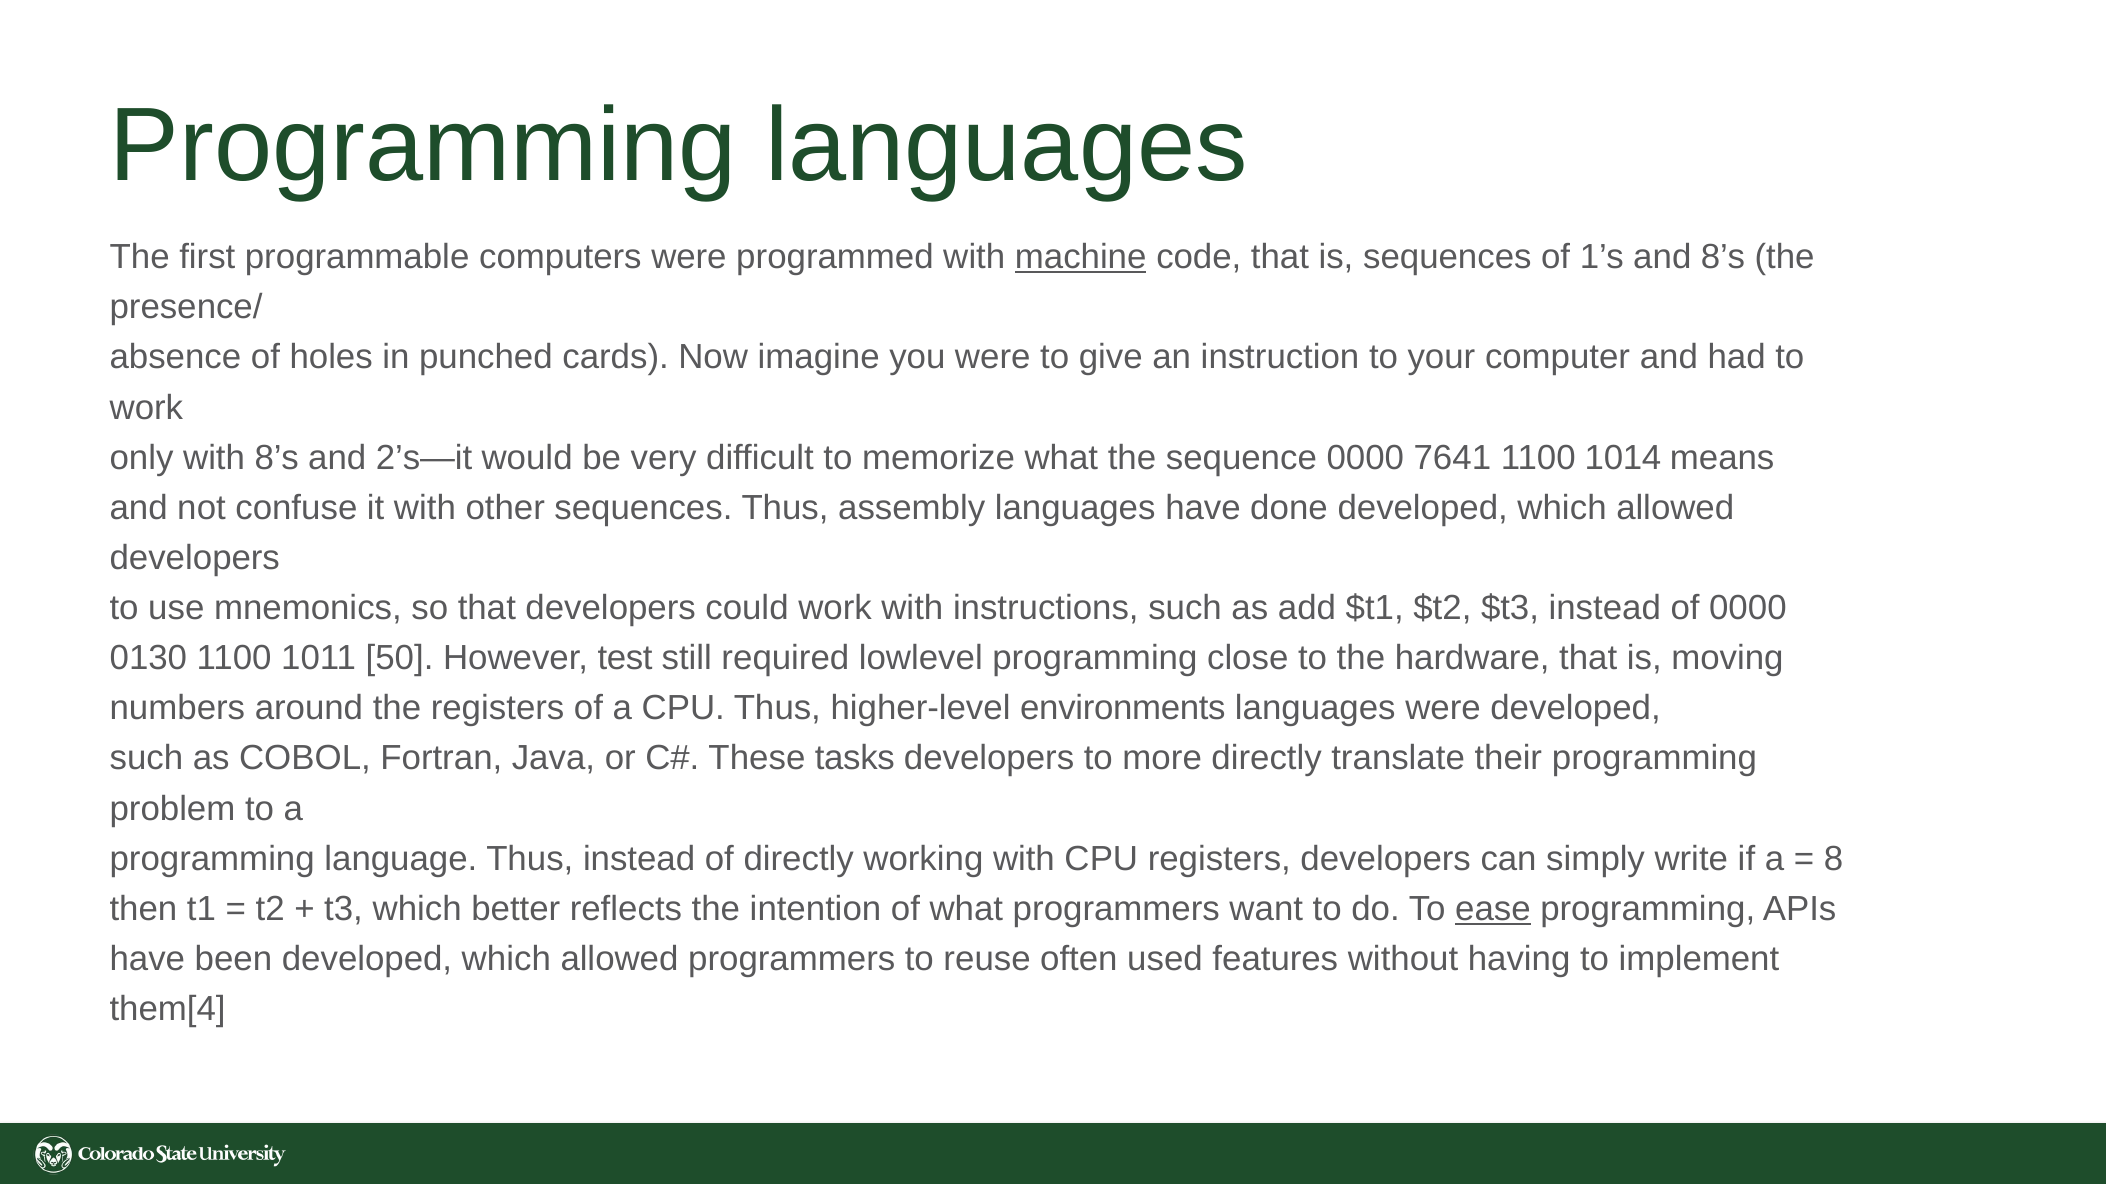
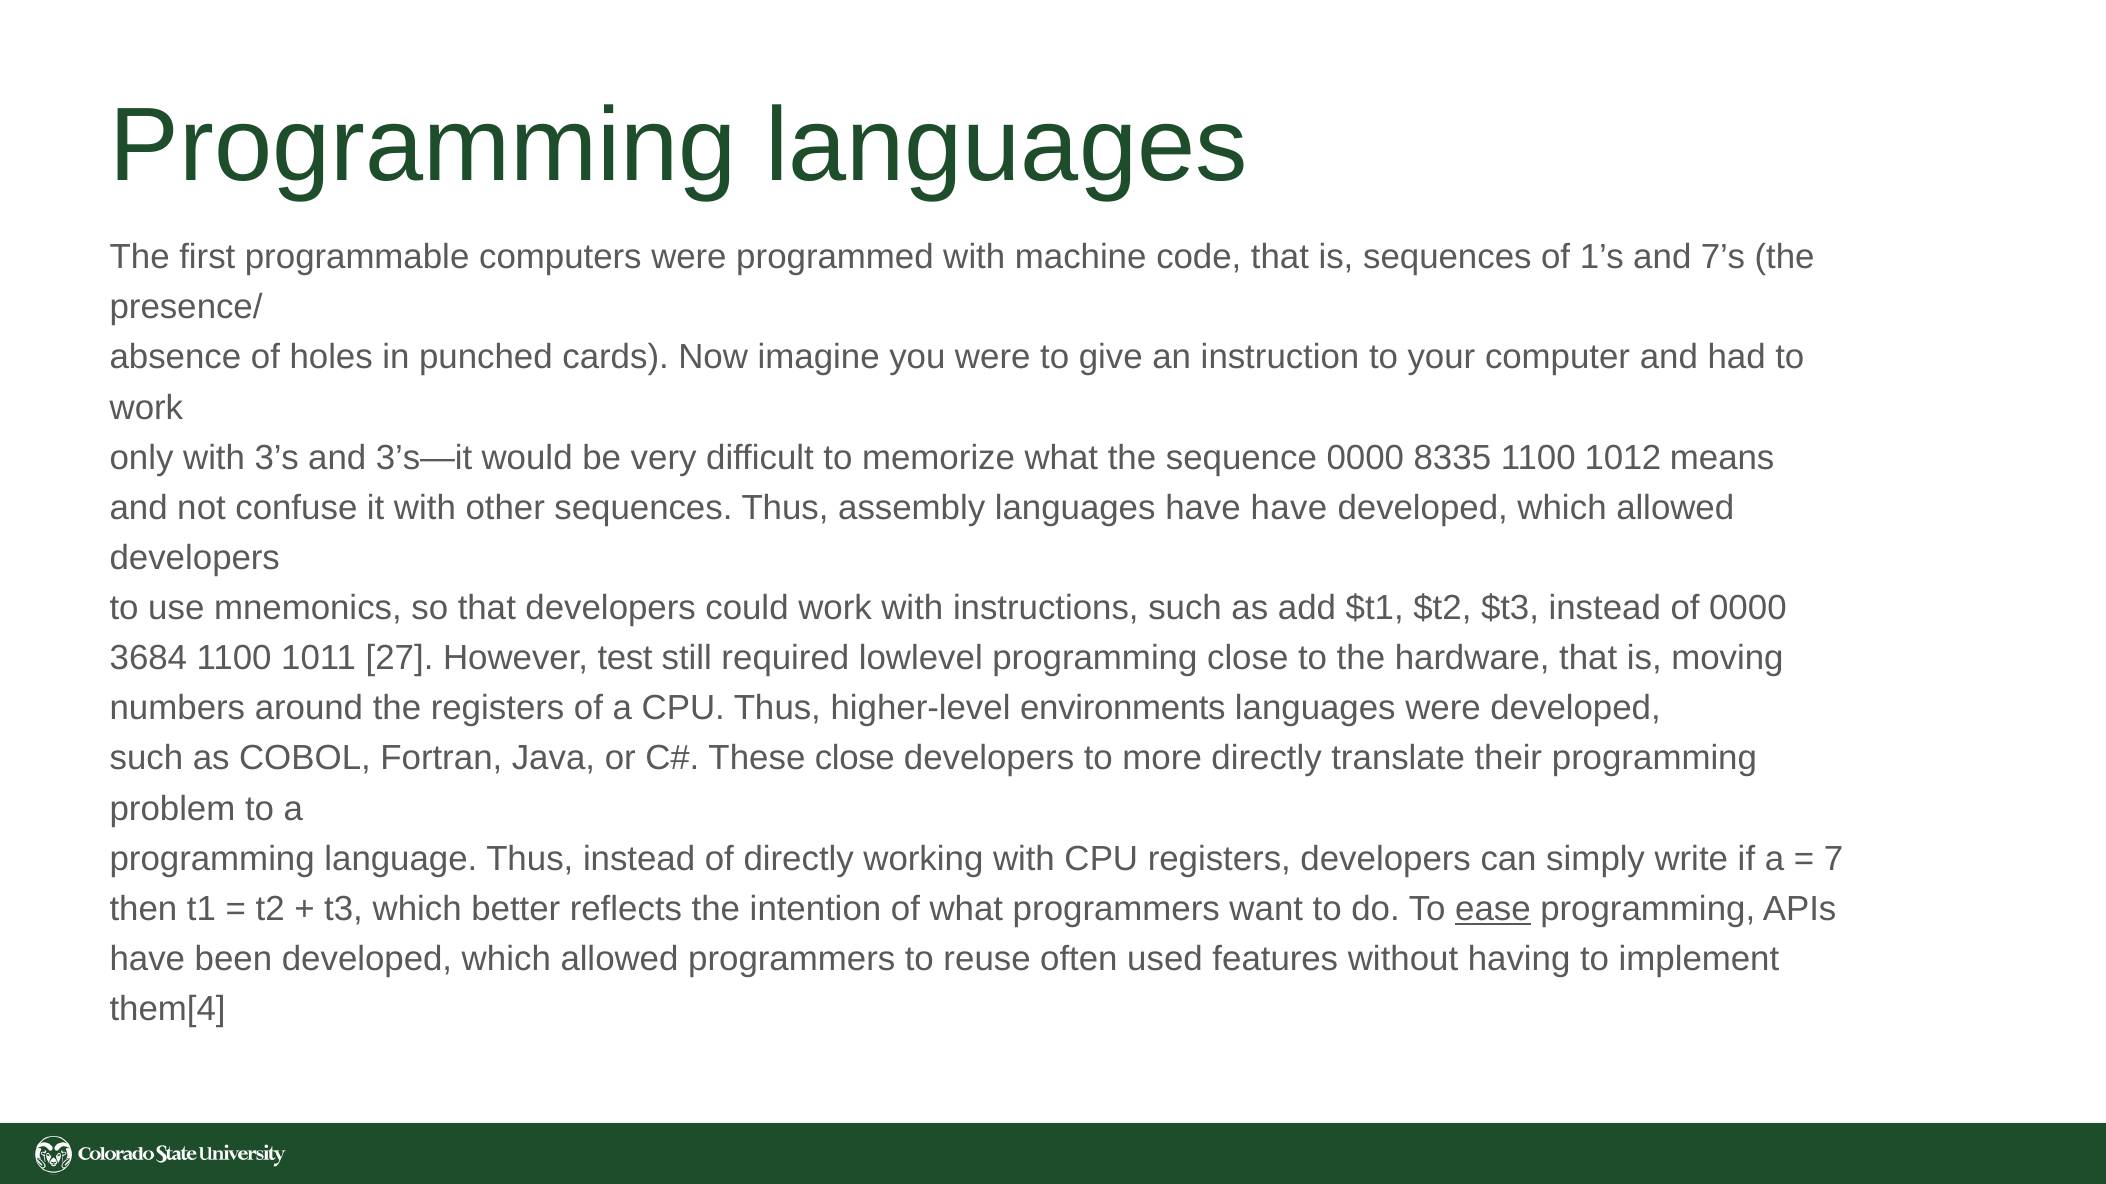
machine underline: present -> none
and 8’s: 8’s -> 7’s
with 8’s: 8’s -> 3’s
2’s—it: 2’s—it -> 3’s—it
7641: 7641 -> 8335
1014: 1014 -> 1012
have done: done -> have
0130: 0130 -> 3684
50: 50 -> 27
These tasks: tasks -> close
8: 8 -> 7
